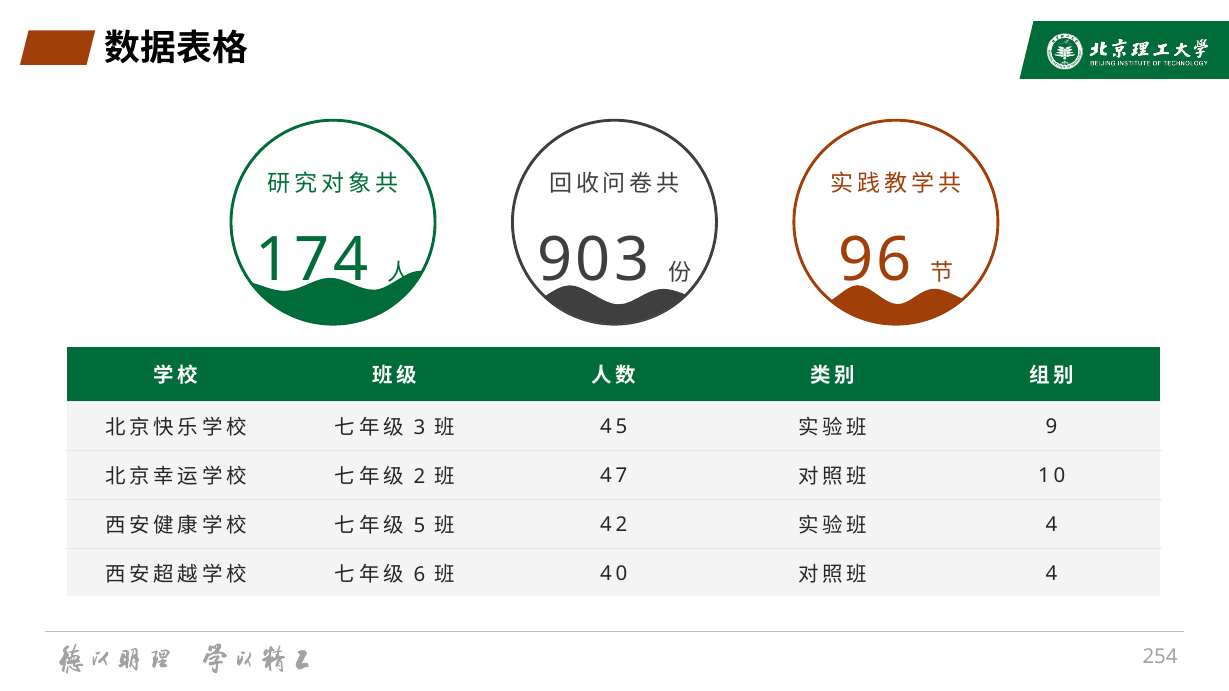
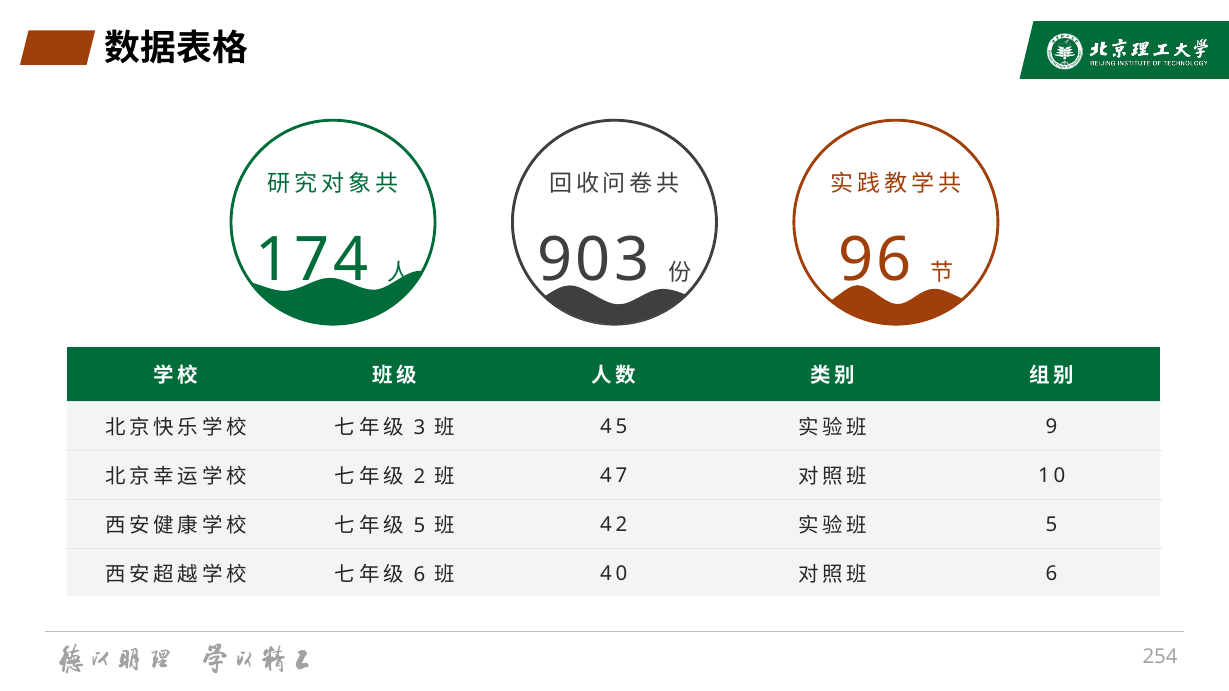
4 at (1052, 525): 4 -> 5
4 at (1052, 574): 4 -> 6
